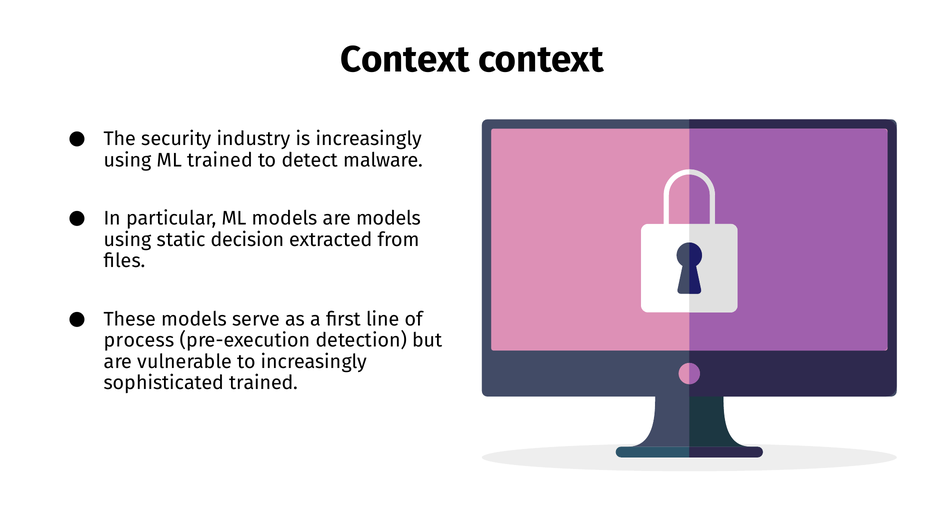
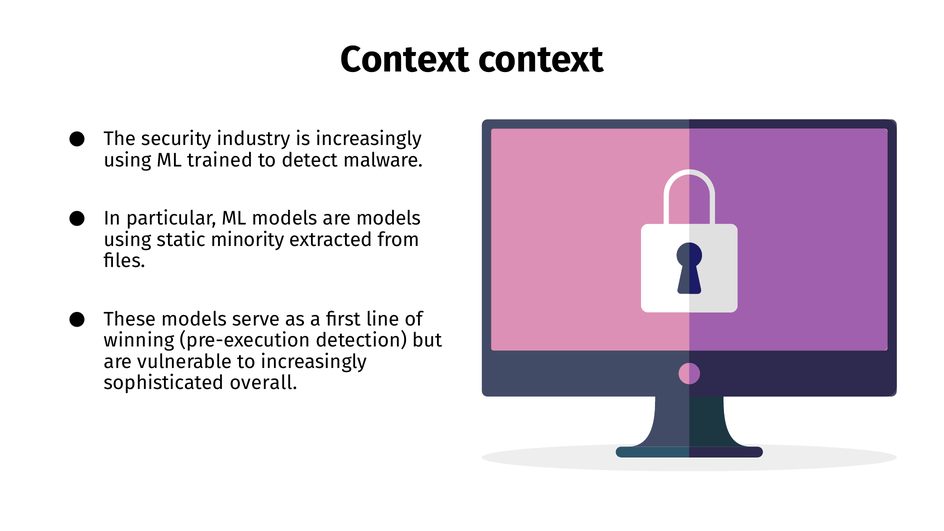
decision: decision -> minority
process: process -> winning
sophisticated trained: trained -> overall
